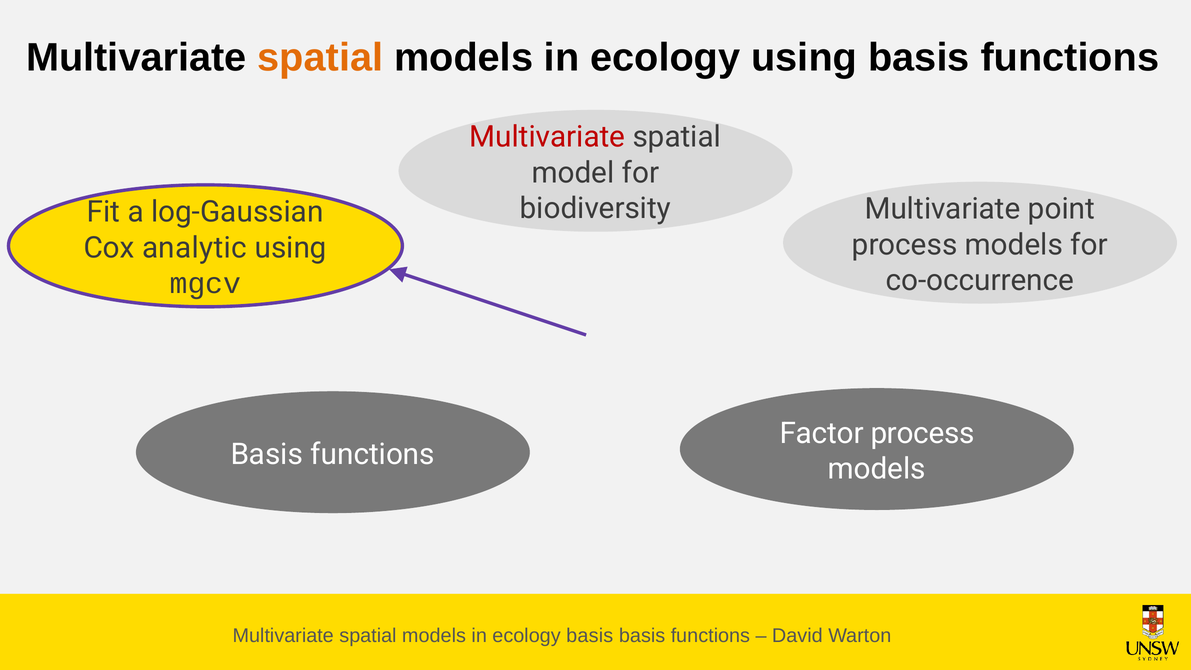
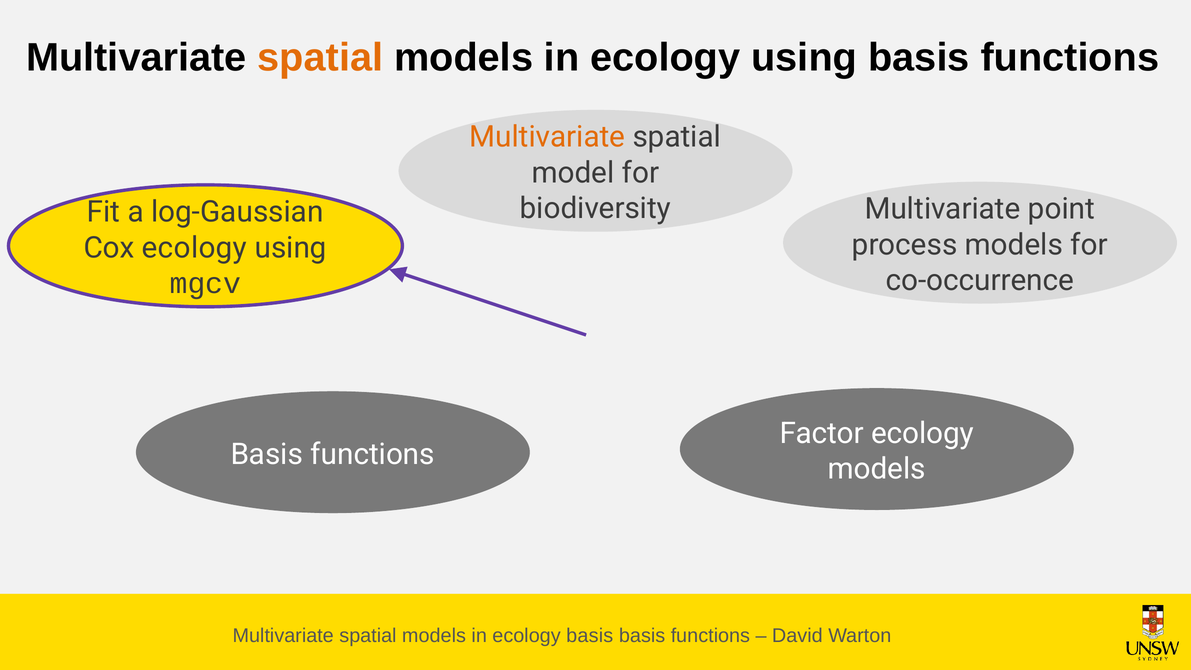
Multivariate at (547, 137) colour: red -> orange
Cox analytic: analytic -> ecology
Factor process: process -> ecology
